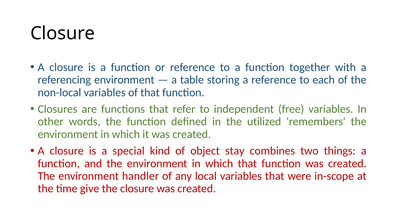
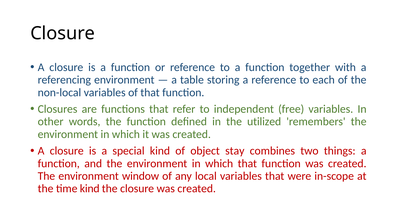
handler: handler -> window
time give: give -> kind
